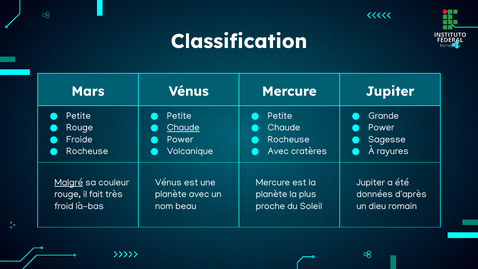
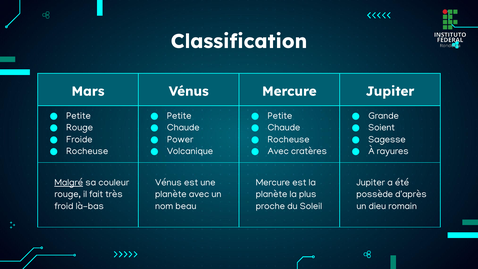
Chaude at (183, 128) underline: present -> none
Power at (381, 128): Power -> Soient
données: données -> possède
